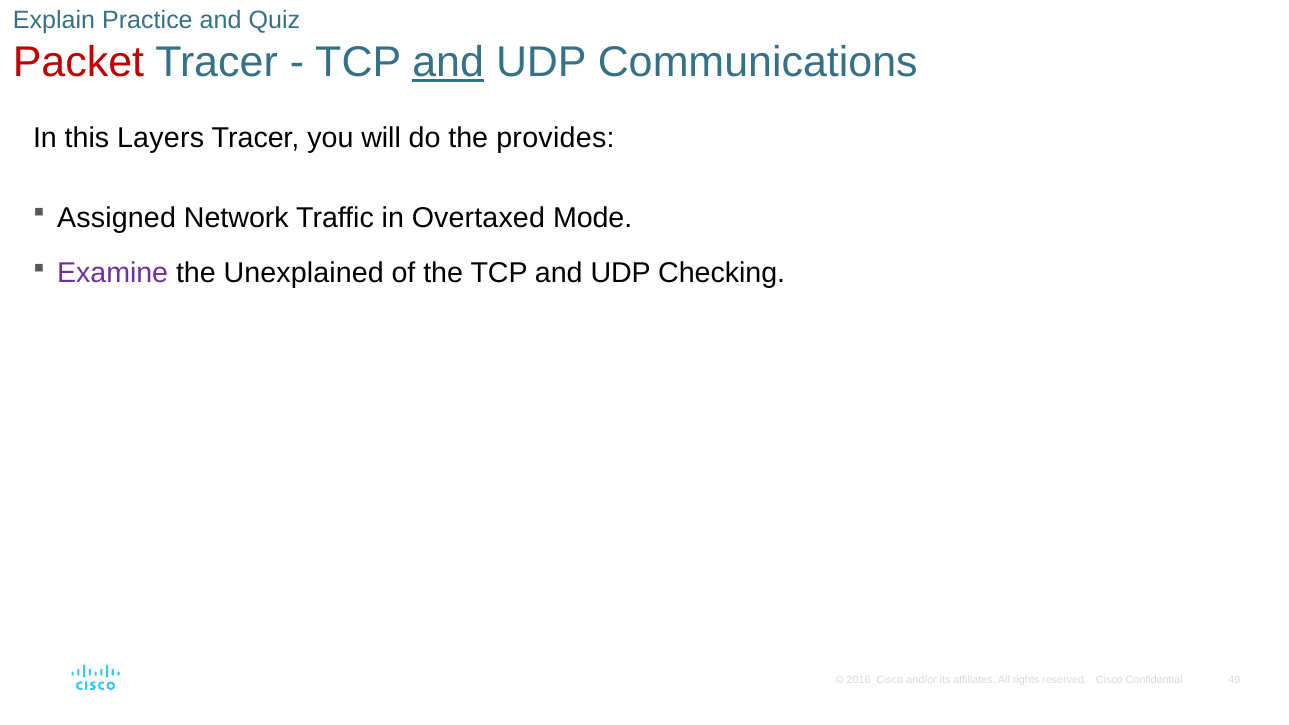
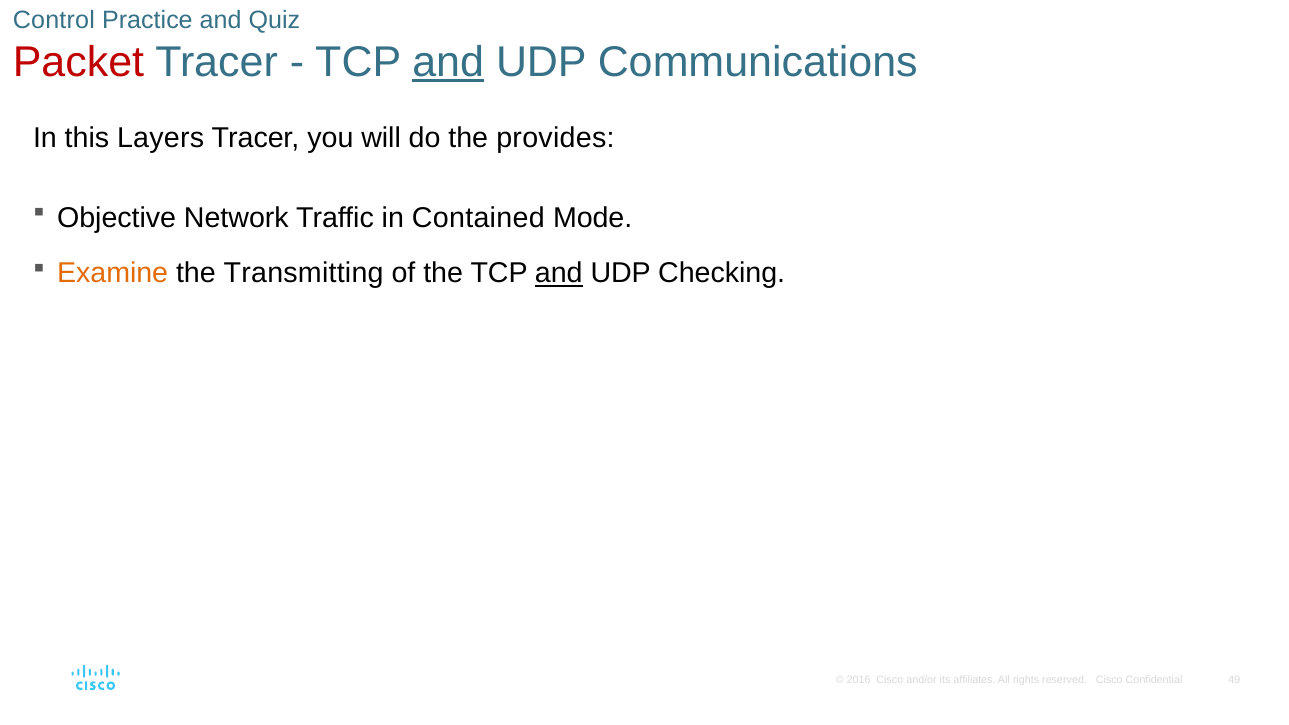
Explain: Explain -> Control
Assigned: Assigned -> Objective
Overtaxed: Overtaxed -> Contained
Examine colour: purple -> orange
Unexplained: Unexplained -> Transmitting
and at (559, 274) underline: none -> present
